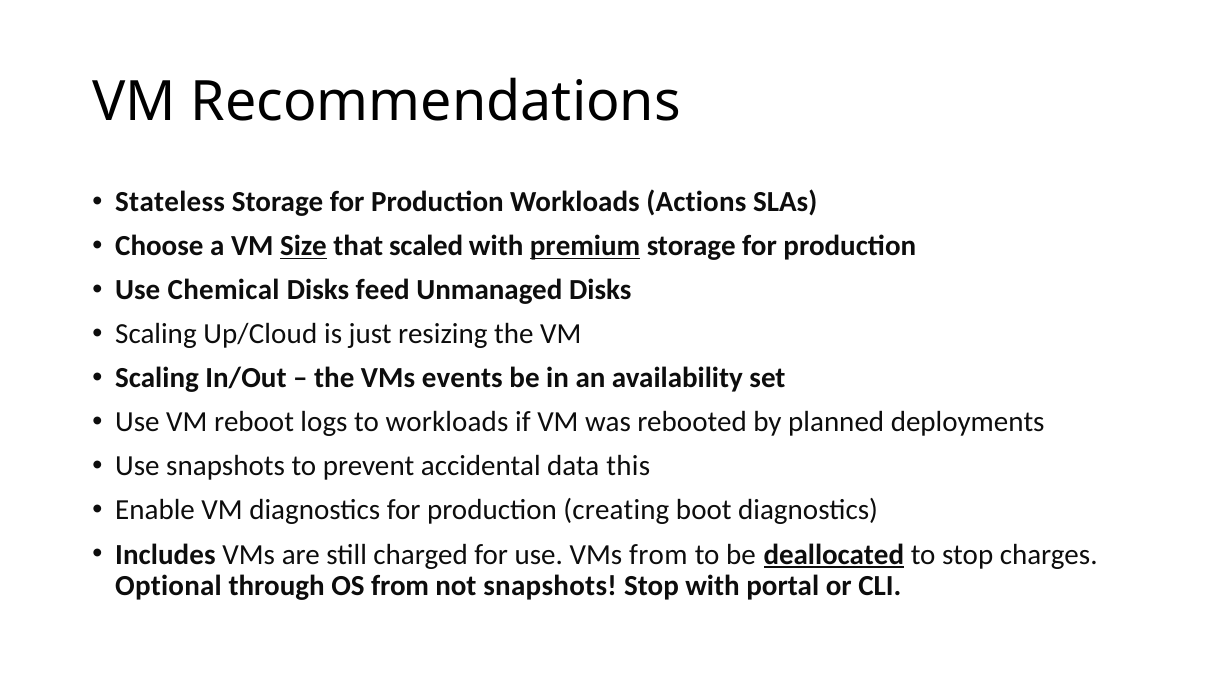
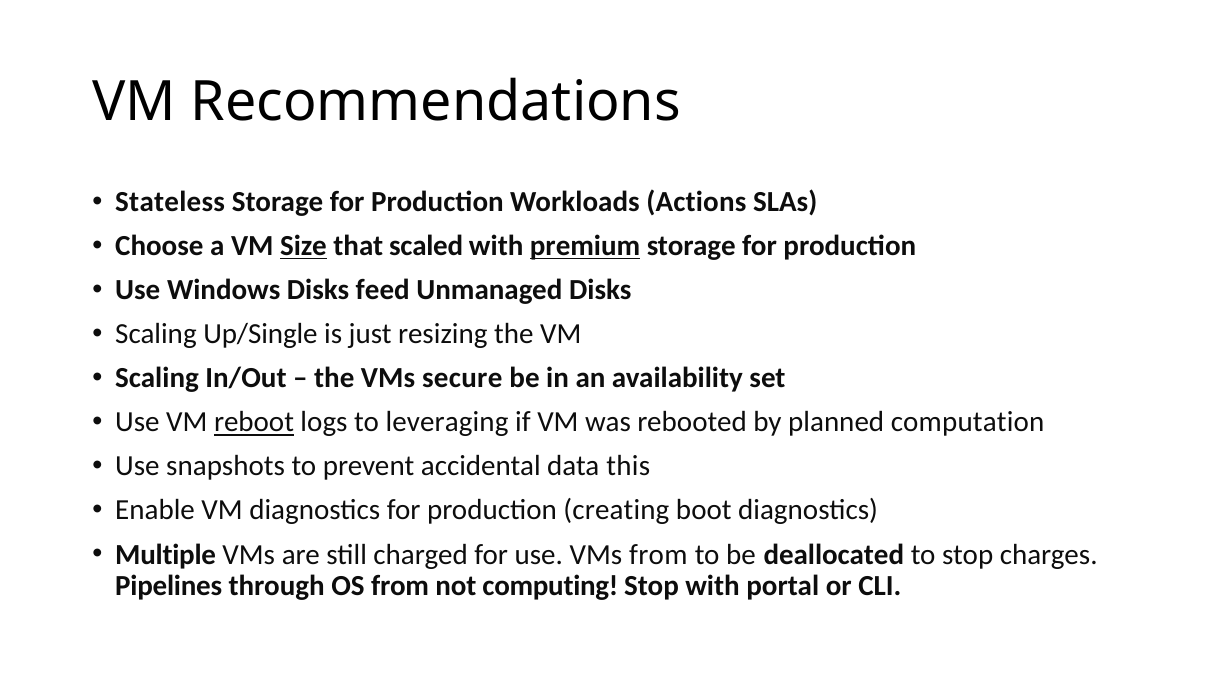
Chemical: Chemical -> Windows
Up/Cloud: Up/Cloud -> Up/Single
events: events -> secure
reboot underline: none -> present
to workloads: workloads -> leveraging
deployments: deployments -> computation
Includes: Includes -> Multiple
deallocated underline: present -> none
Optional: Optional -> Pipelines
not snapshots: snapshots -> computing
